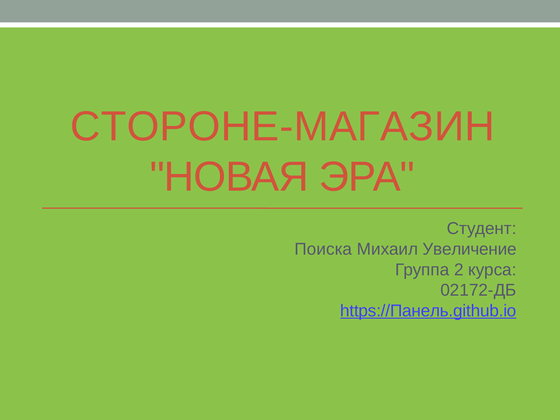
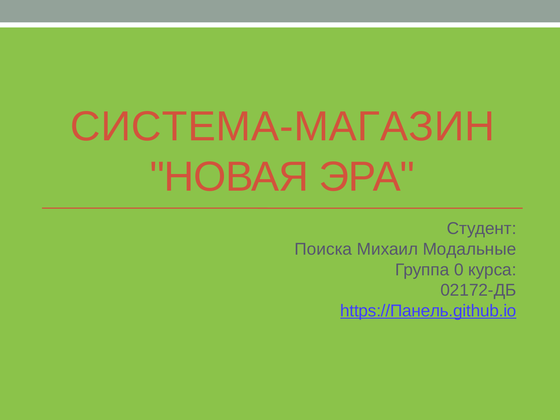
СТОРОНЕ-МАГАЗИН: СТОРОНЕ-МАГАЗИН -> СИСТЕМА-МАГАЗИН
Увеличение: Увеличение -> Модальные
2: 2 -> 0
